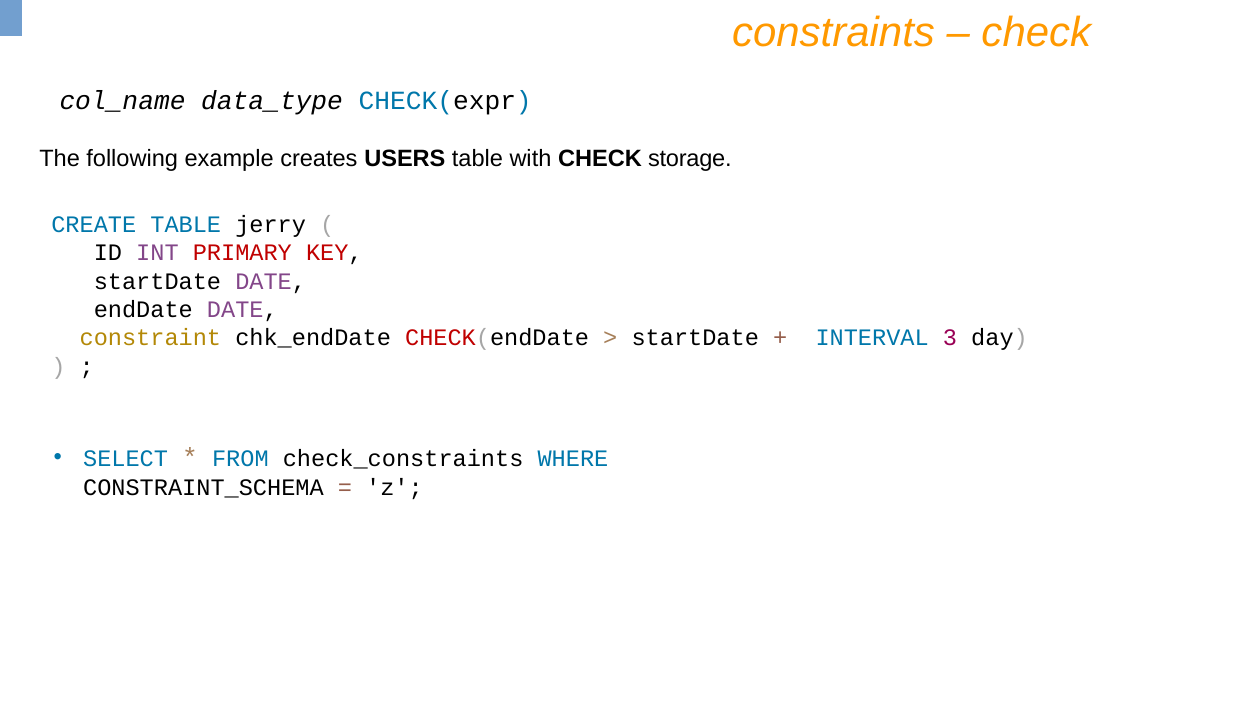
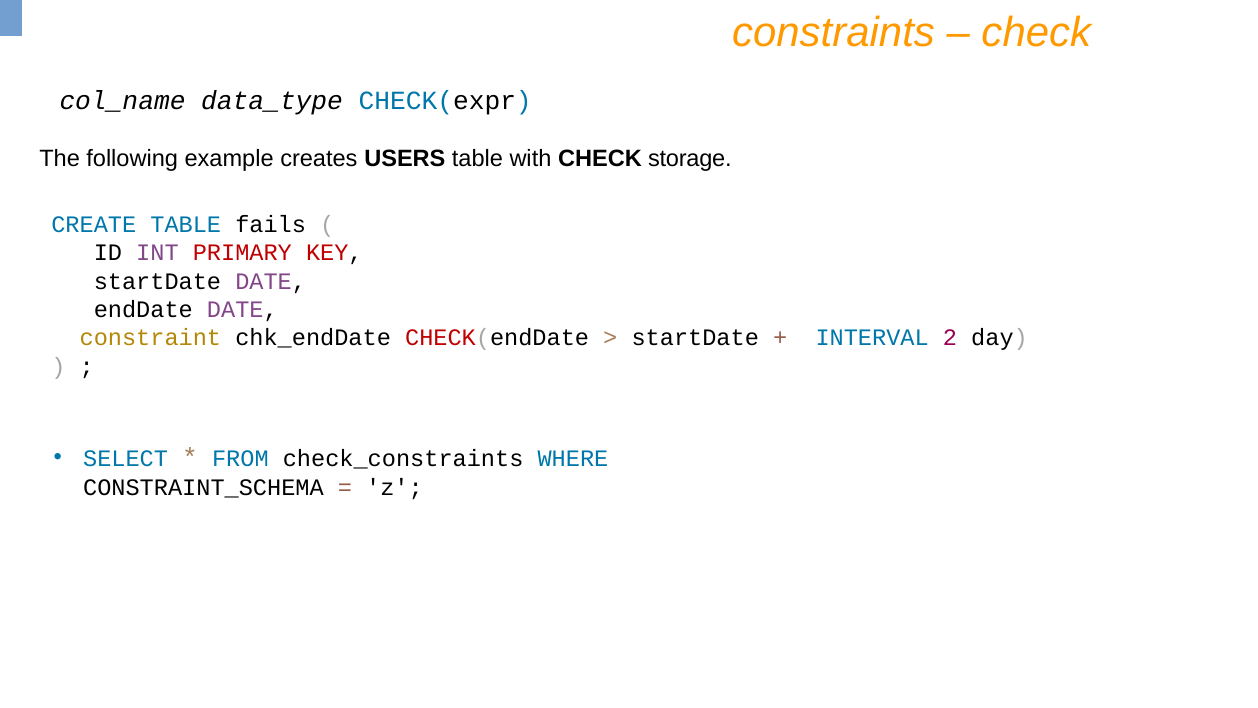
jerry: jerry -> fails
3: 3 -> 2
